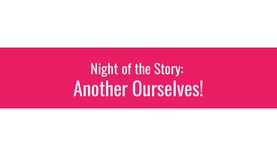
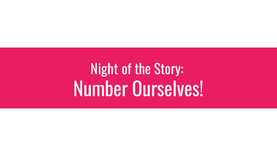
Another: Another -> Number
